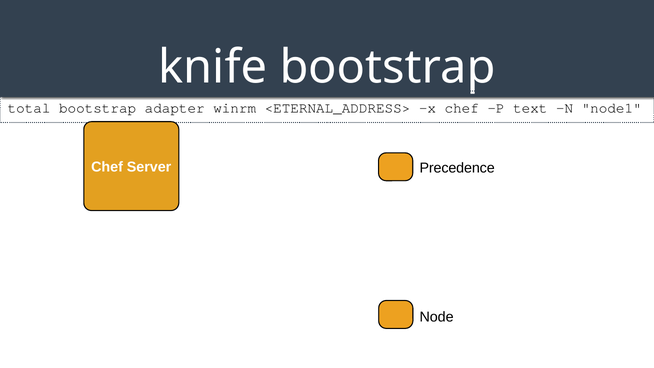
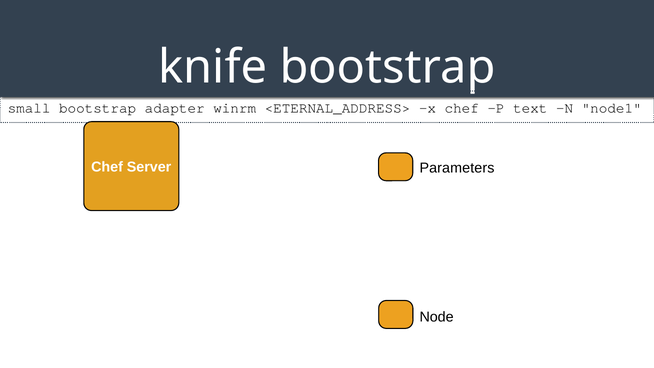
total: total -> small
Precedence: Precedence -> Parameters
